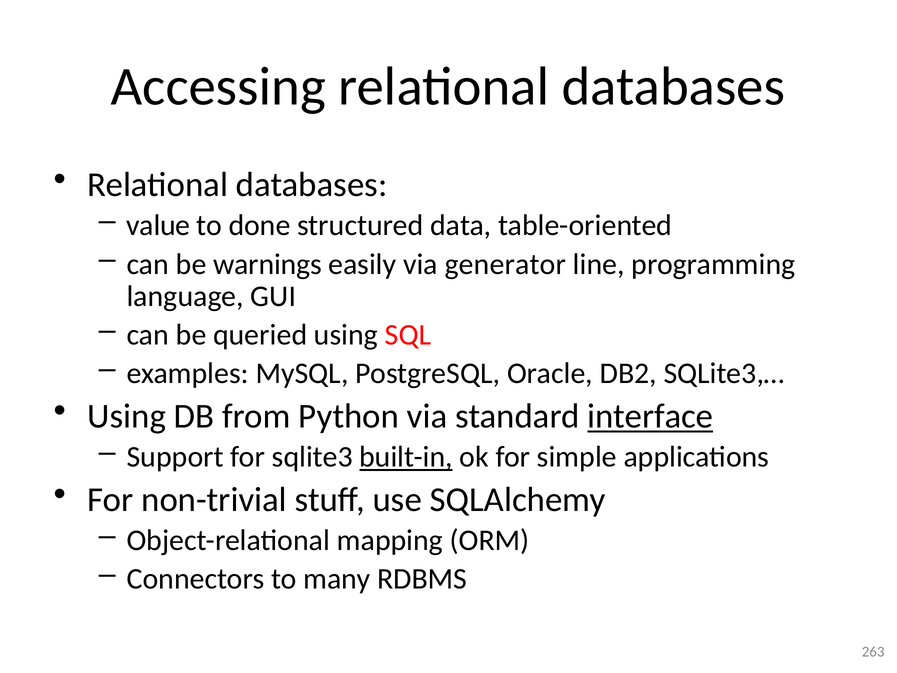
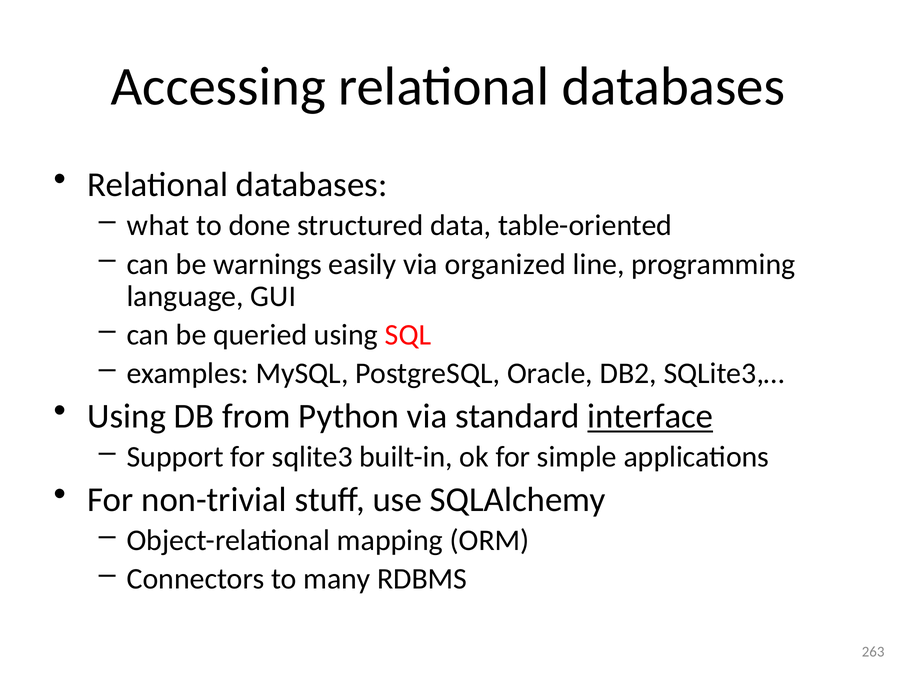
value: value -> what
generator: generator -> organized
built-in underline: present -> none
